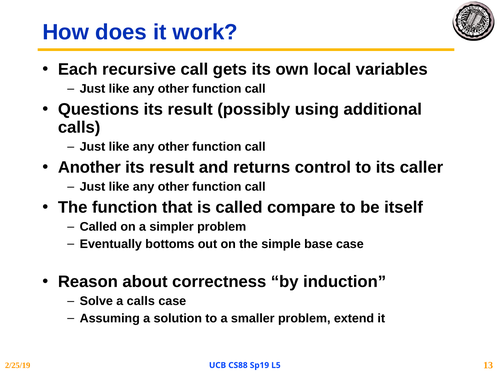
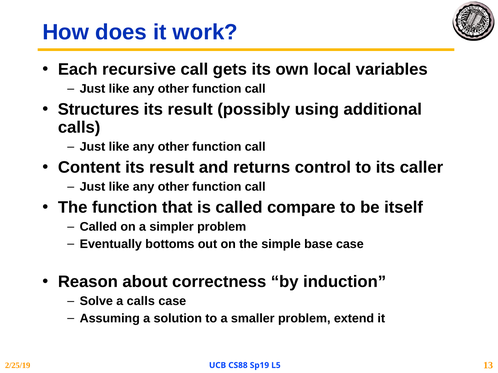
Questions: Questions -> Structures
Another: Another -> Content
